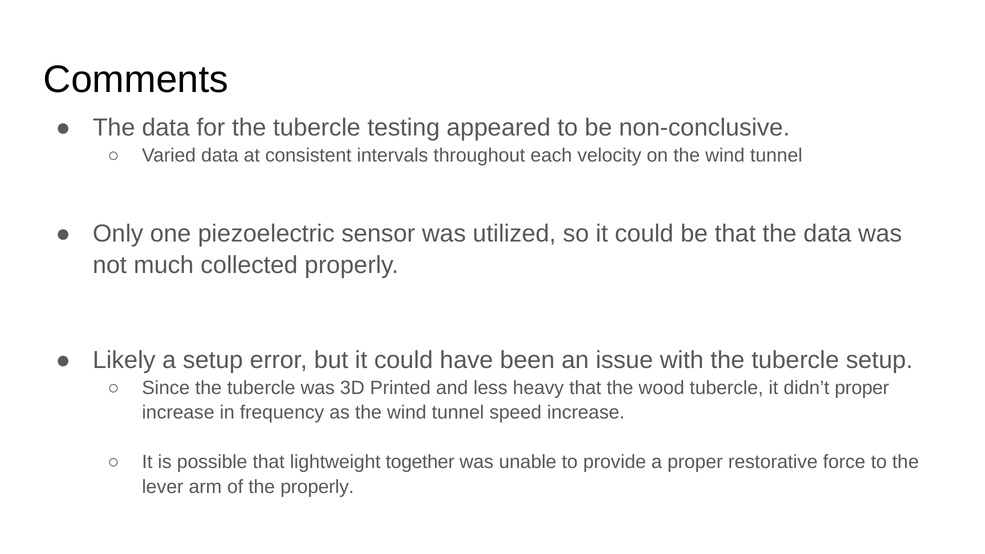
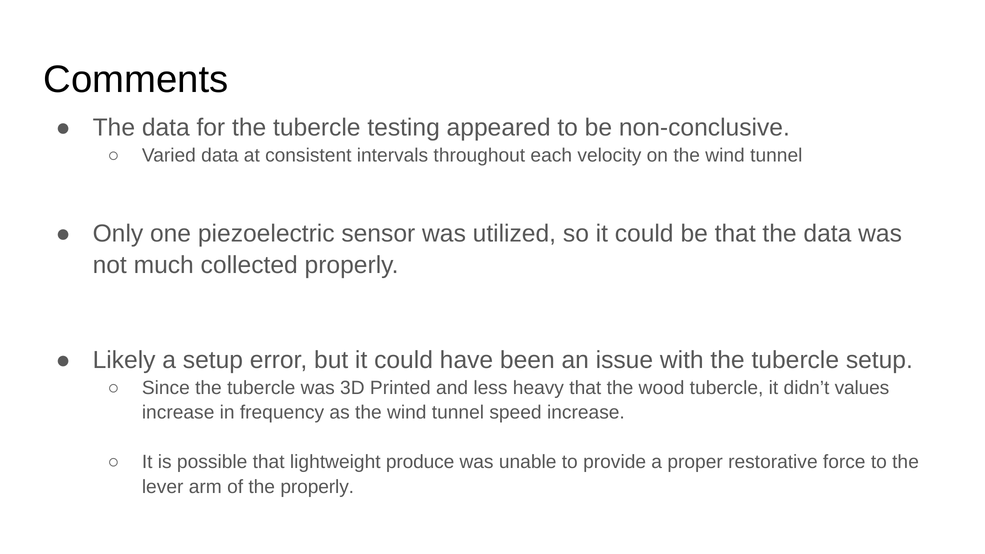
didn’t proper: proper -> values
together: together -> produce
